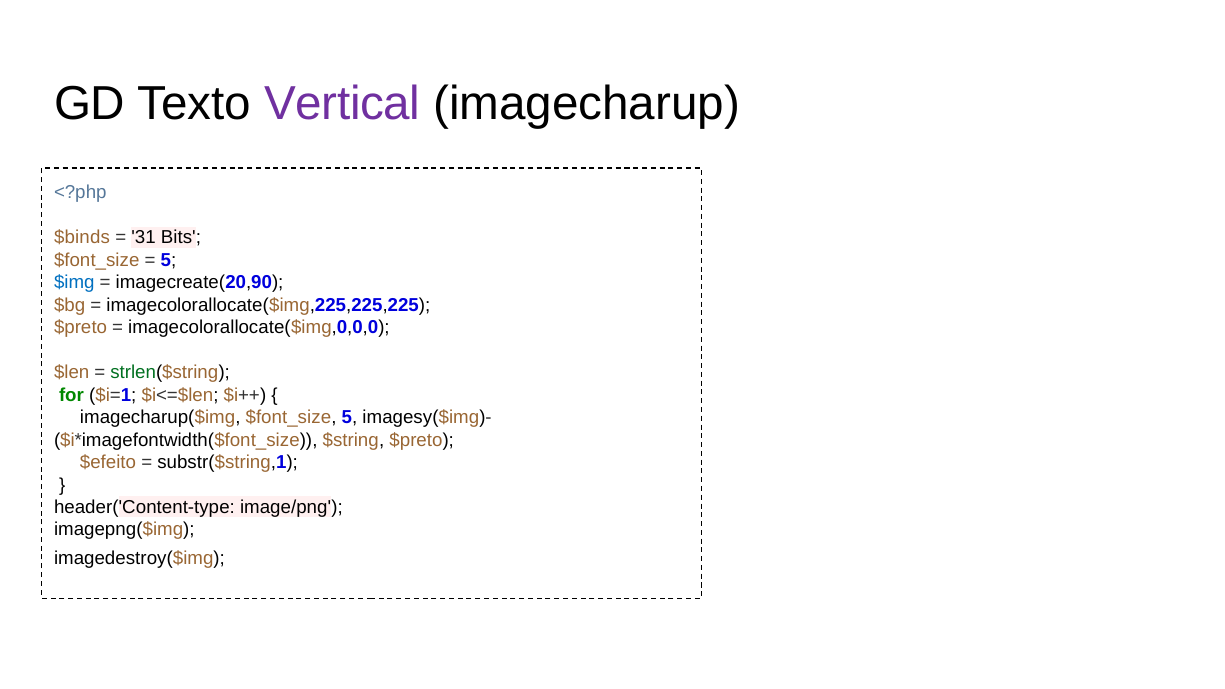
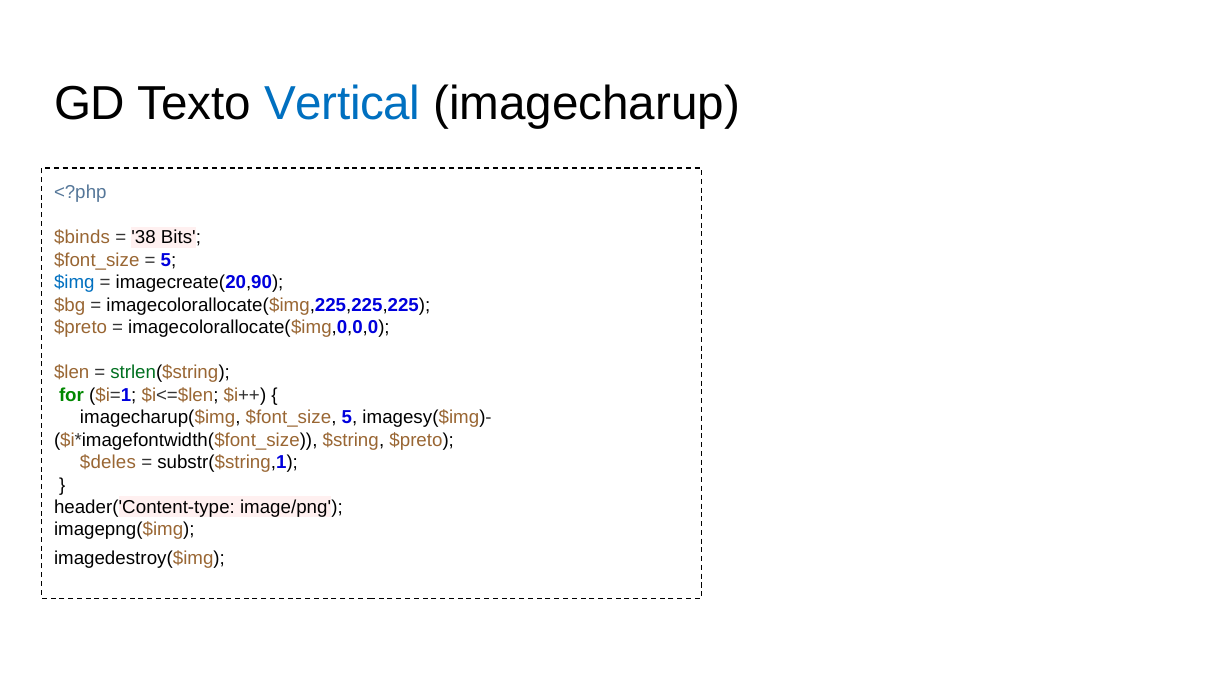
Vertical colour: purple -> blue
31: 31 -> 38
$efeito: $efeito -> $deles
